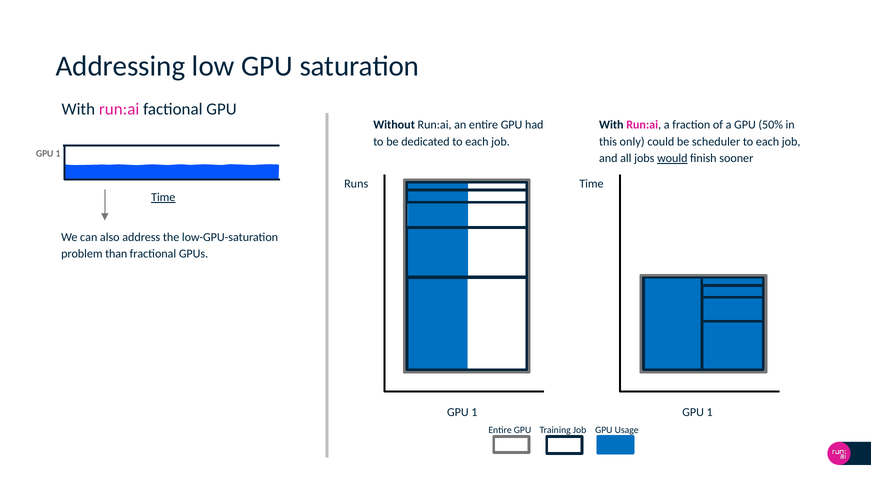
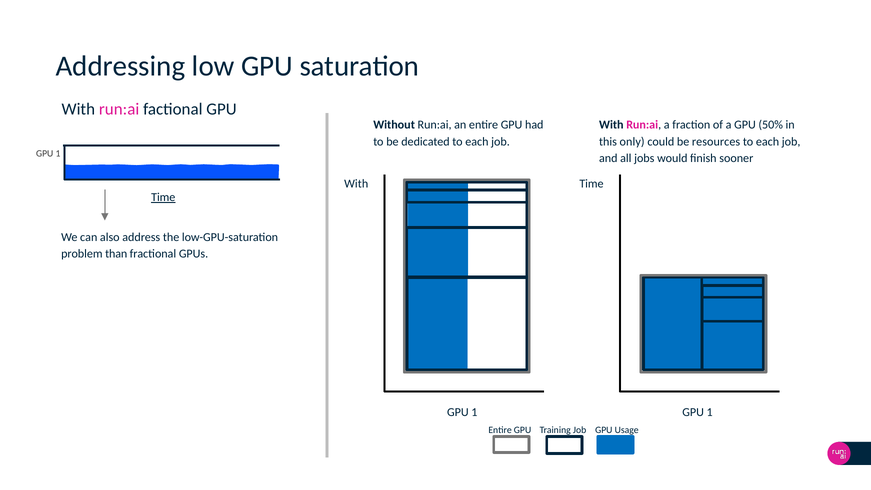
scheduler: scheduler -> resources
would underline: present -> none
Runs at (356, 184): Runs -> With
